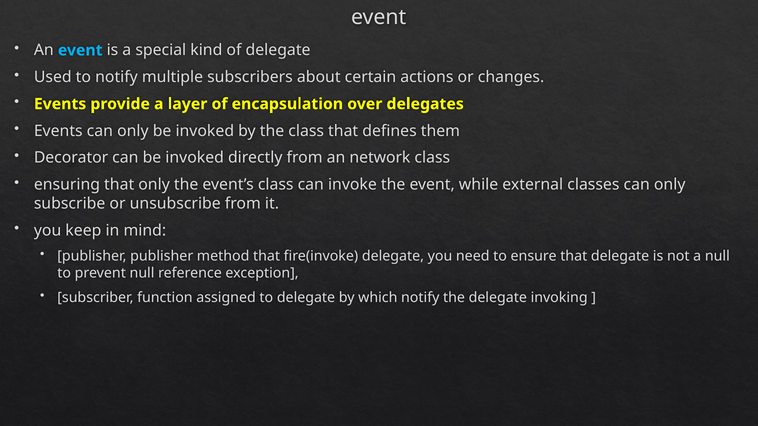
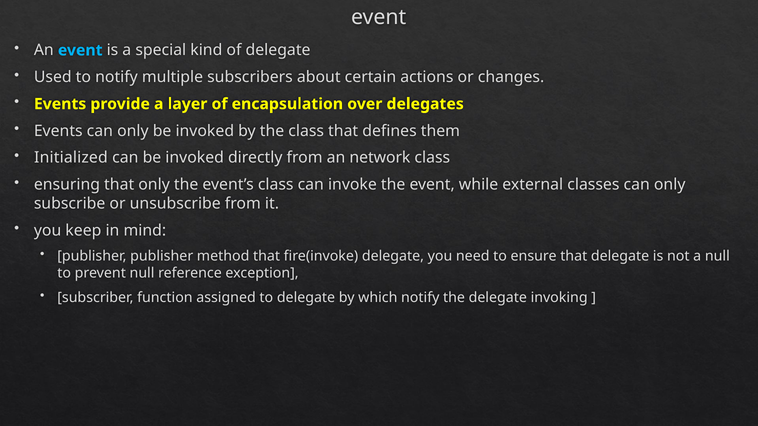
Decorator: Decorator -> Initialized
